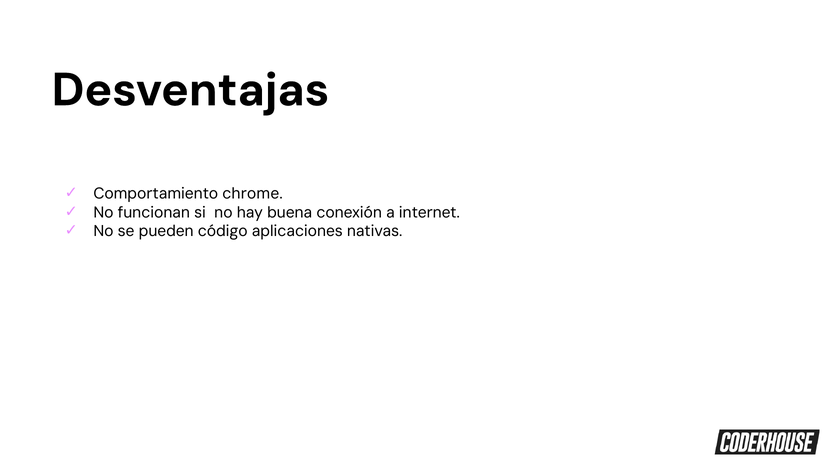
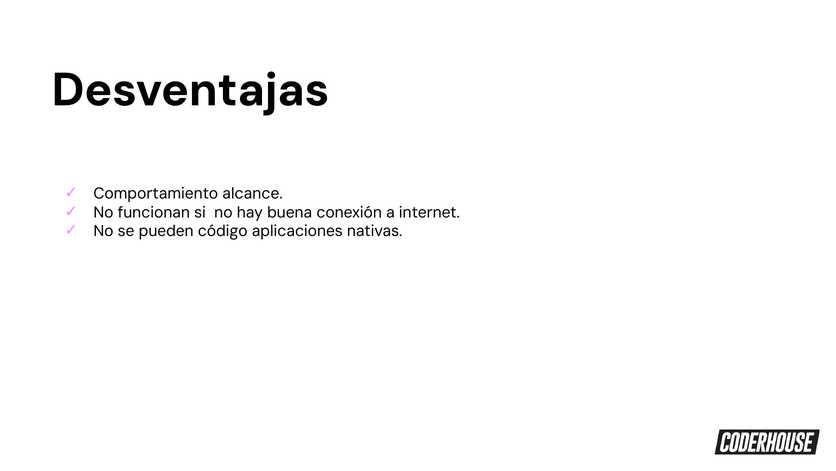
chrome: chrome -> alcance
